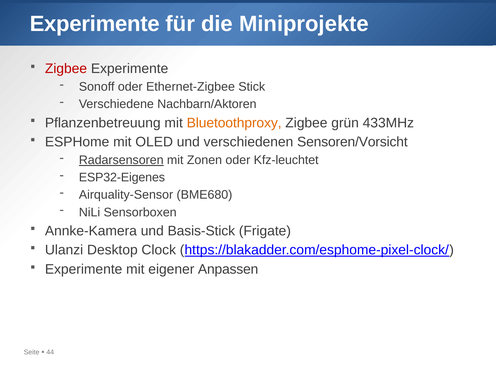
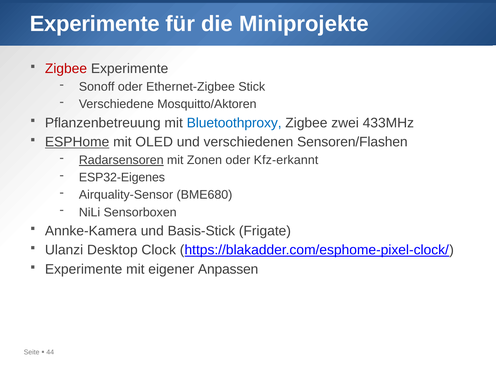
Nachbarn/Aktoren: Nachbarn/Aktoren -> Mosquitto/Aktoren
Bluetoothproxy colour: orange -> blue
grün: grün -> zwei
ESPHome underline: none -> present
Sensoren/Vorsicht: Sensoren/Vorsicht -> Sensoren/Flashen
Kfz-leuchtet: Kfz-leuchtet -> Kfz-erkannt
